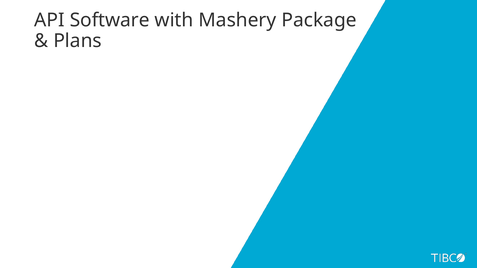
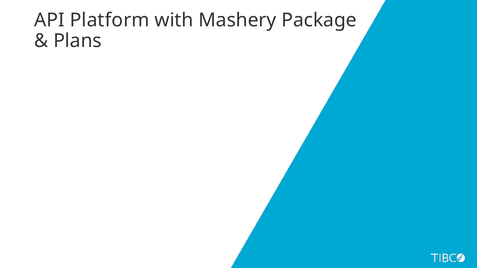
Software: Software -> Platform
